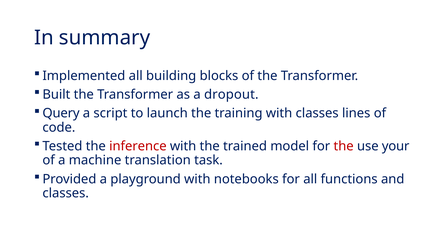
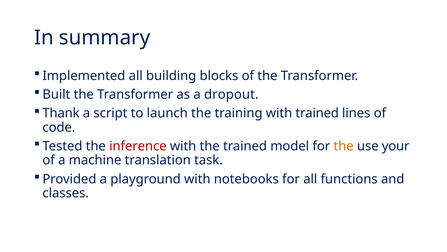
Query: Query -> Thank
with classes: classes -> trained
the at (344, 146) colour: red -> orange
